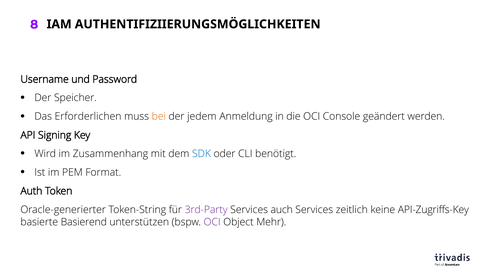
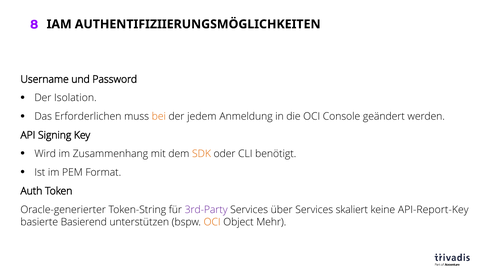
Speicher: Speicher -> Isolation
SDK colour: blue -> orange
auch: auch -> über
zeitlich: zeitlich -> skaliert
API-Zugriffs-Key: API-Zugriffs-Key -> API-Report-Key
OCI at (212, 222) colour: purple -> orange
